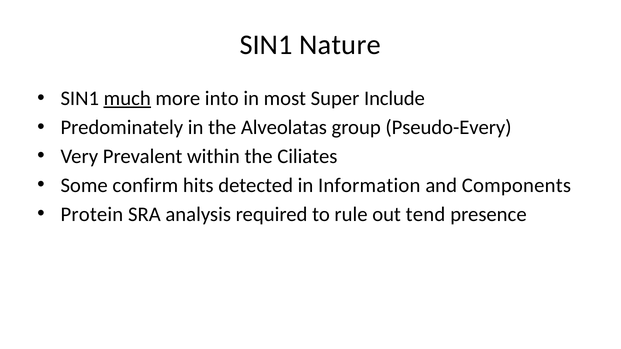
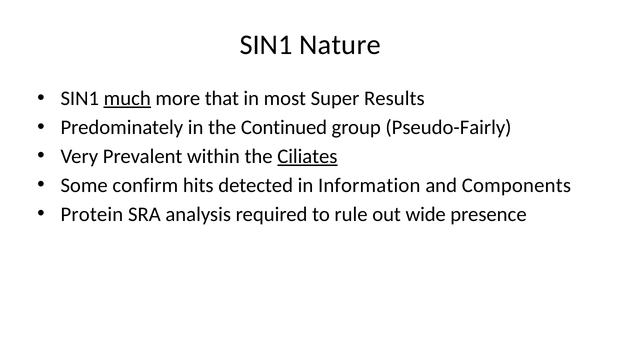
into: into -> that
Include: Include -> Results
Alveolatas: Alveolatas -> Continued
Pseudo-Every: Pseudo-Every -> Pseudo-Fairly
Ciliates underline: none -> present
tend: tend -> wide
